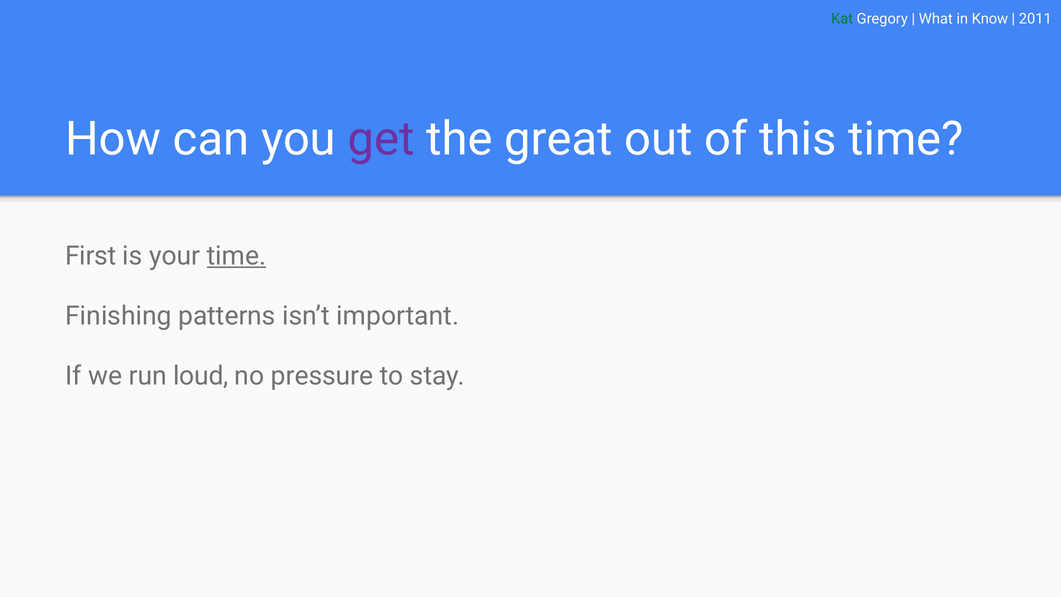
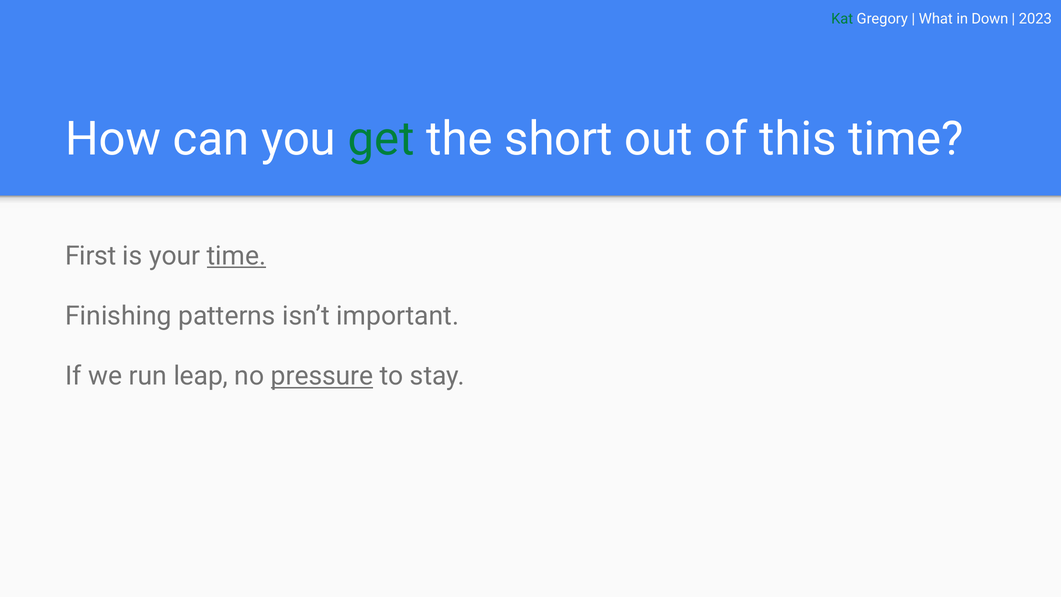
Know: Know -> Down
2011: 2011 -> 2023
get colour: purple -> green
great: great -> short
loud: loud -> leap
pressure underline: none -> present
